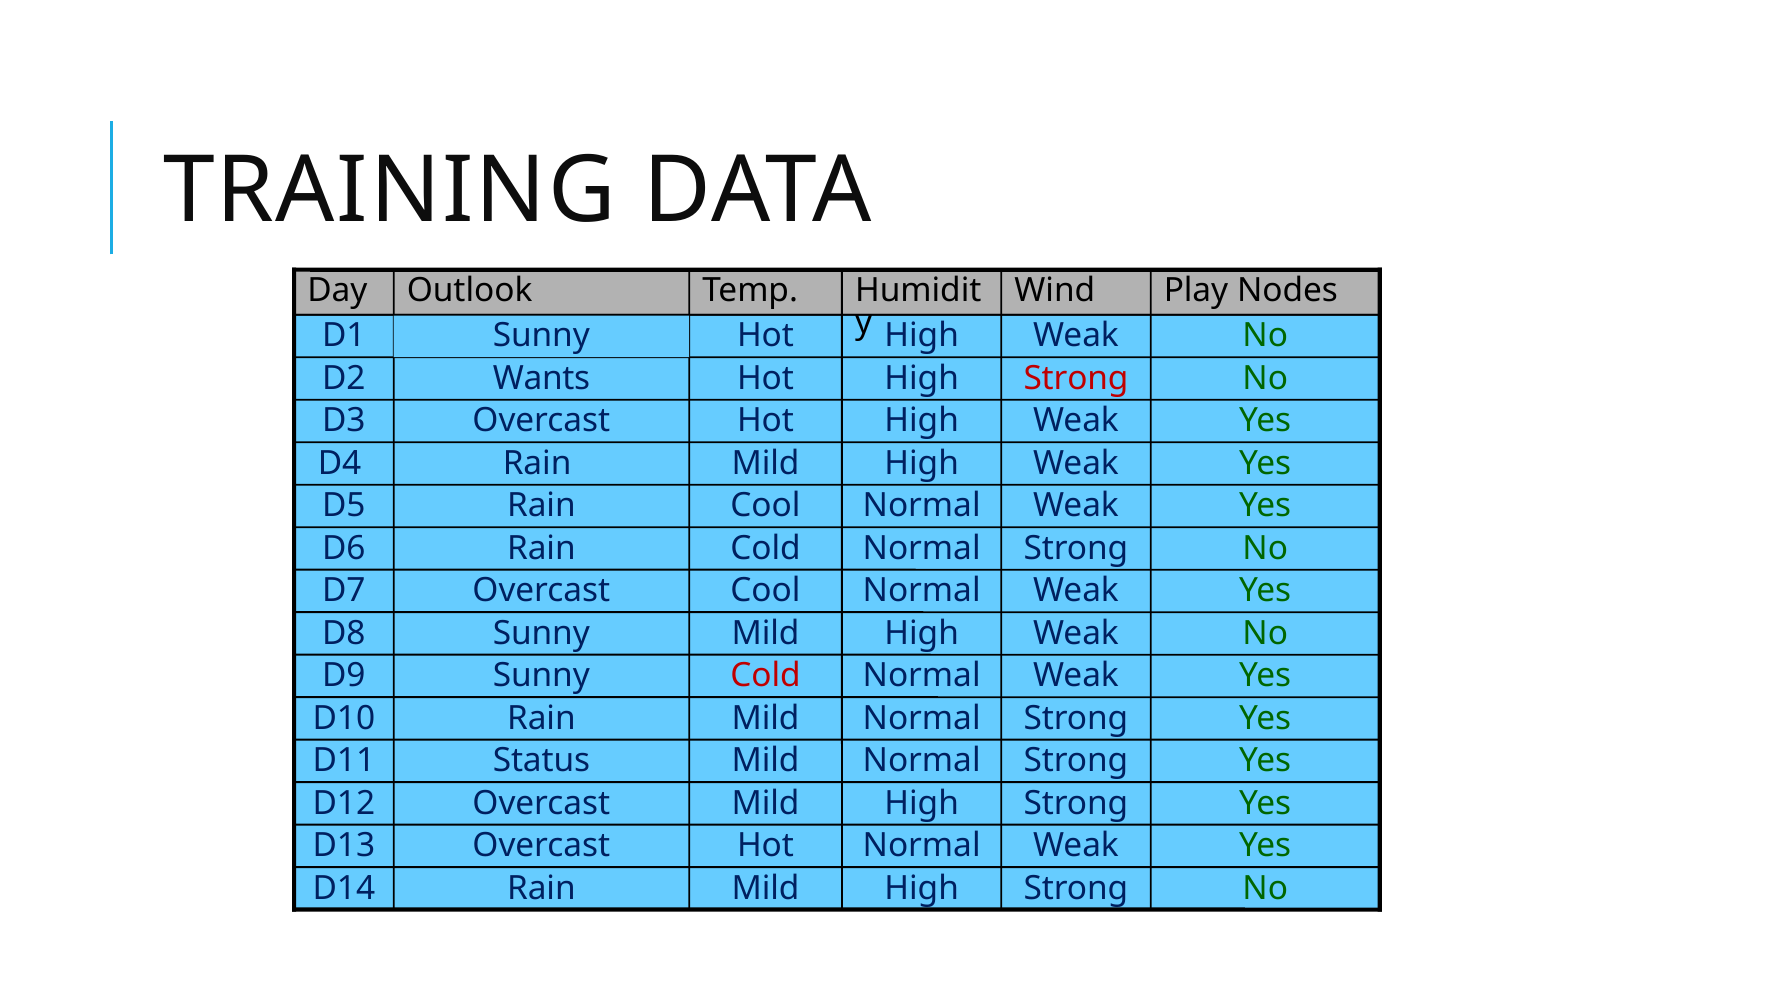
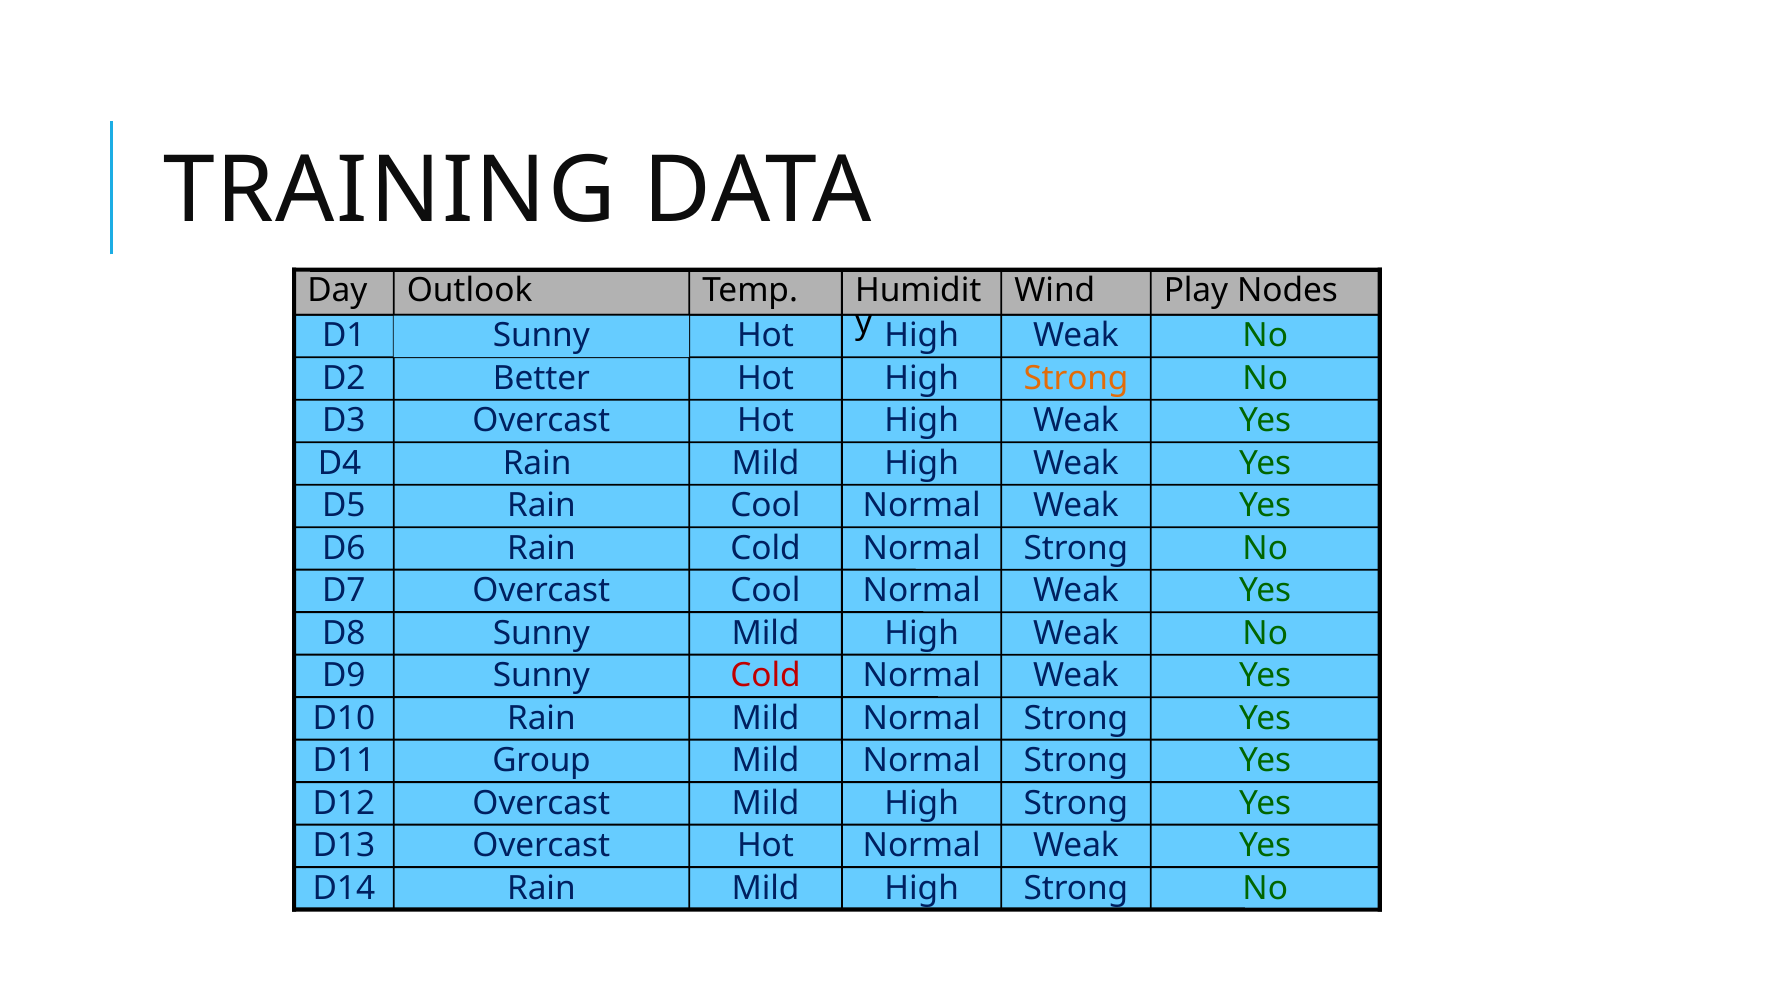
Wants: Wants -> Better
Strong at (1076, 379) colour: red -> orange
Status: Status -> Group
